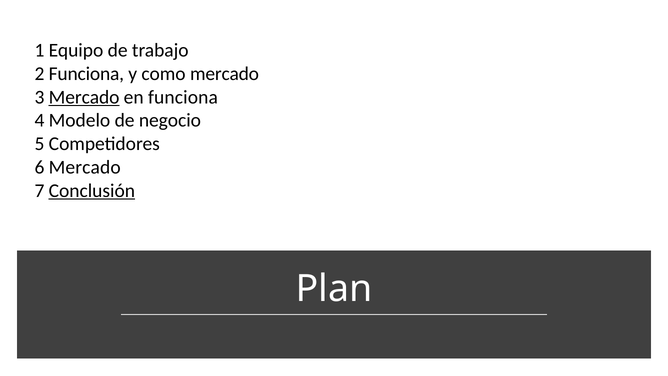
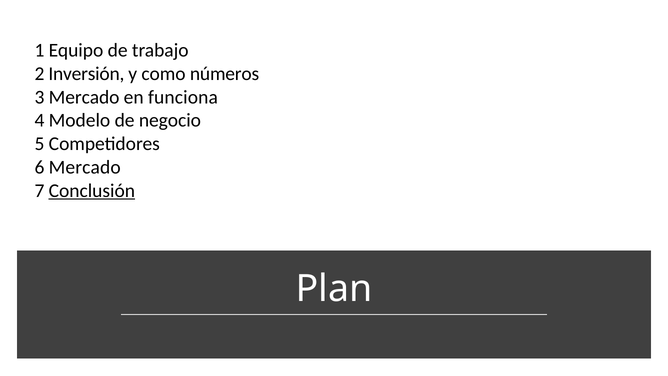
2 Funciona: Funciona -> Inversión
como mercado: mercado -> números
Mercado at (84, 97) underline: present -> none
